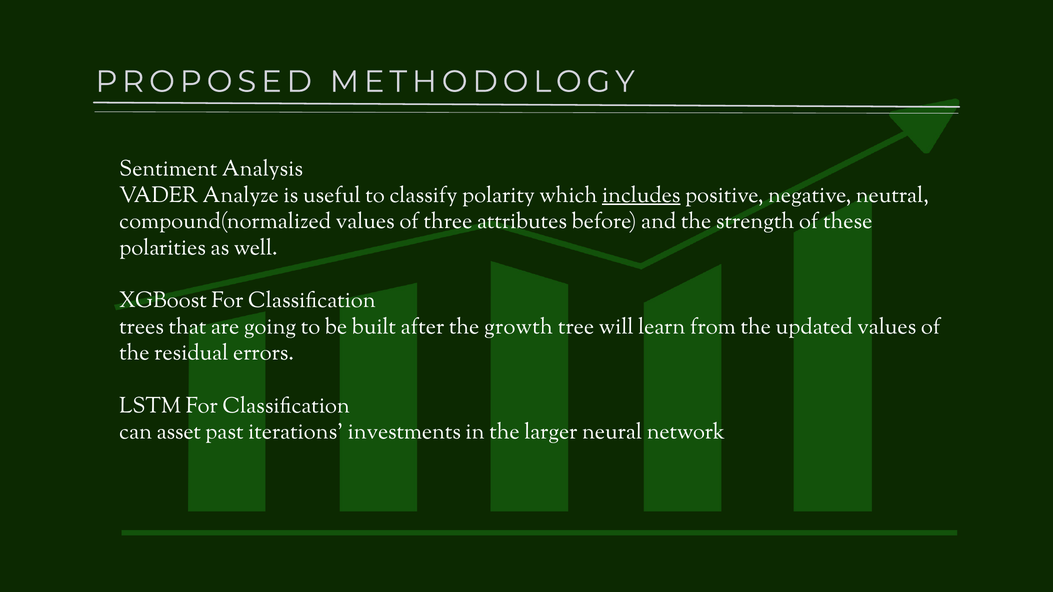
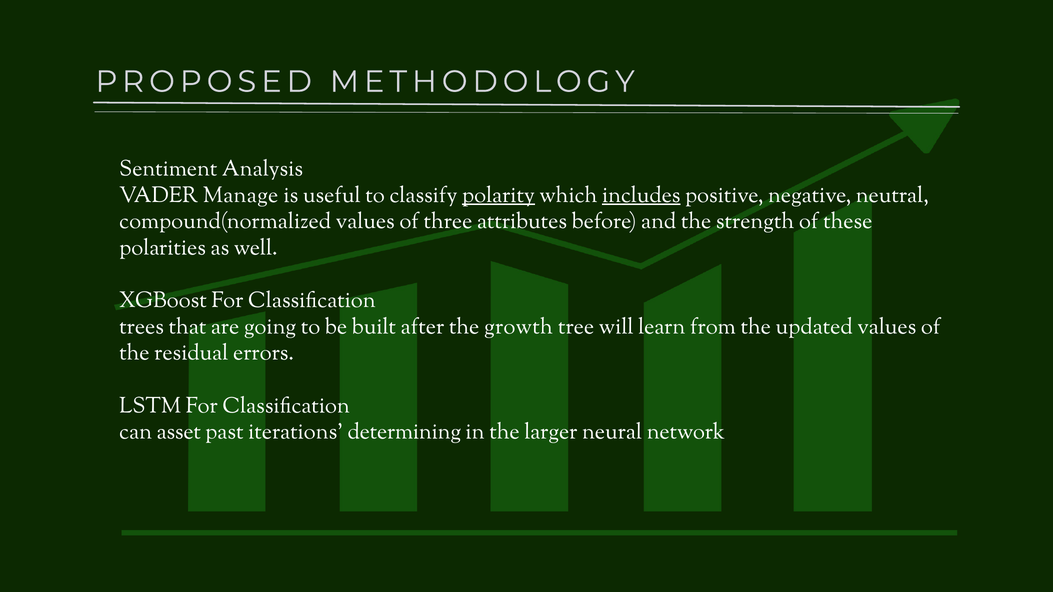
Analyze: Analyze -> Manage
polarity underline: none -> present
investments: investments -> determining
